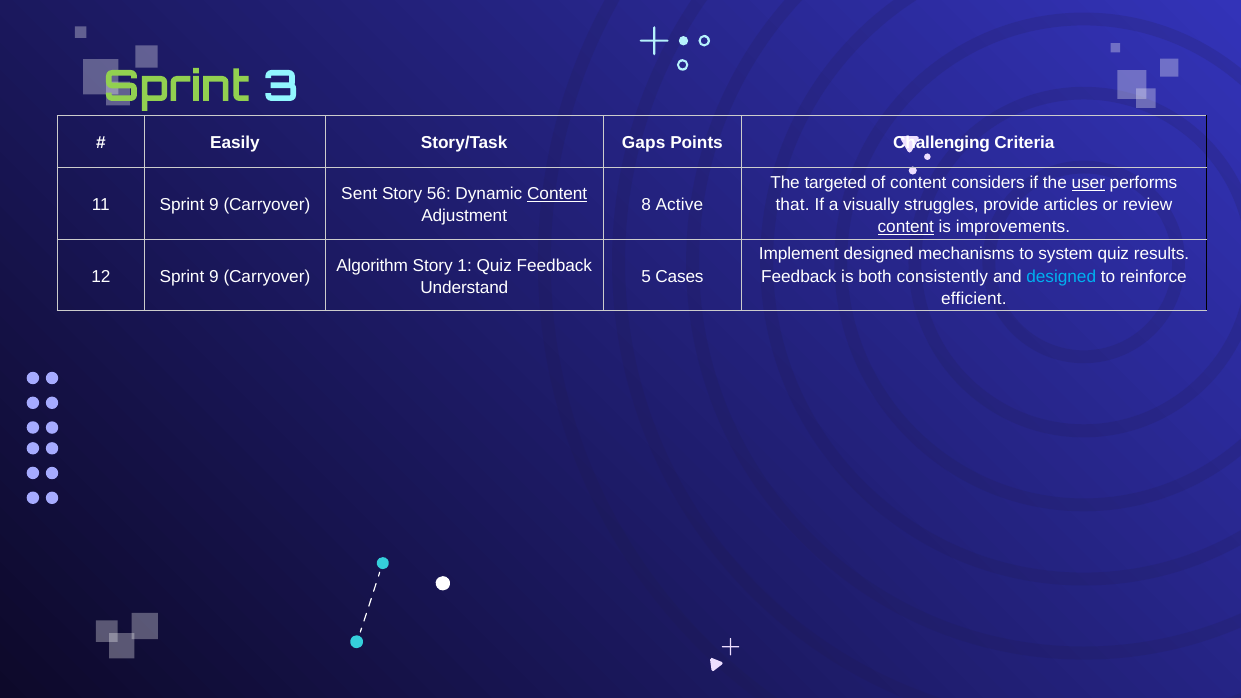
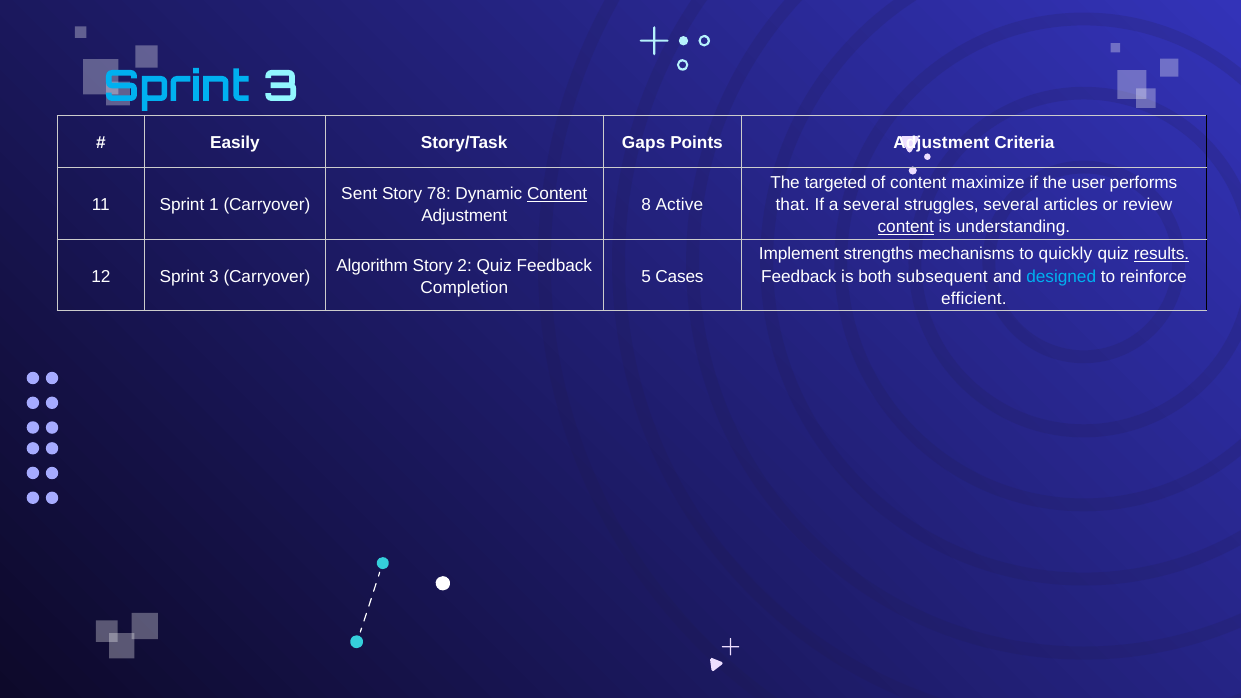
Sprint at (177, 87) colour: light green -> light blue
Points Challenging: Challenging -> Adjustment
considers: considers -> maximize
user underline: present -> none
56: 56 -> 78
11 Sprint 9: 9 -> 1
a visually: visually -> several
struggles provide: provide -> several
improvements: improvements -> understanding
Implement designed: designed -> strengths
system: system -> quickly
results underline: none -> present
1: 1 -> 2
12 Sprint 9: 9 -> 3
consistently: consistently -> subsequent
Understand: Understand -> Completion
